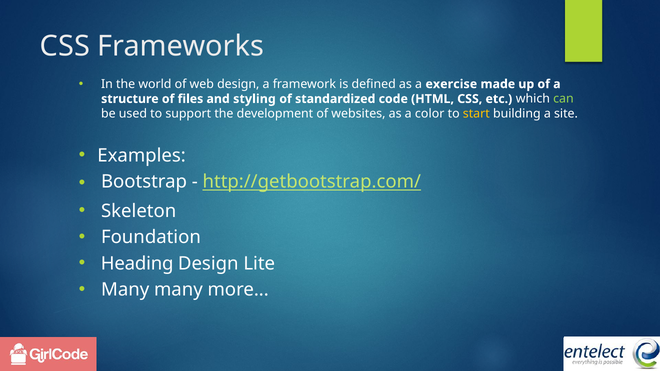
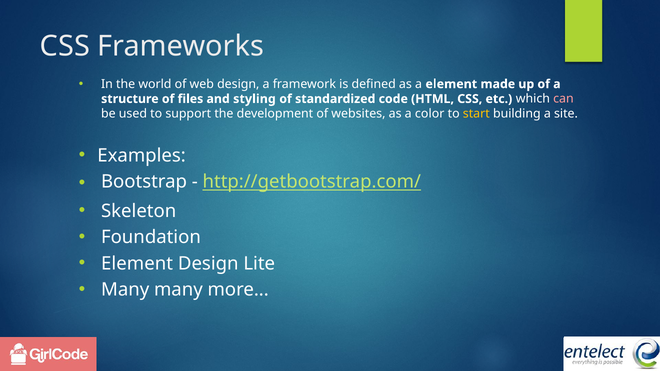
a exercise: exercise -> element
can colour: light green -> pink
Heading at (137, 264): Heading -> Element
